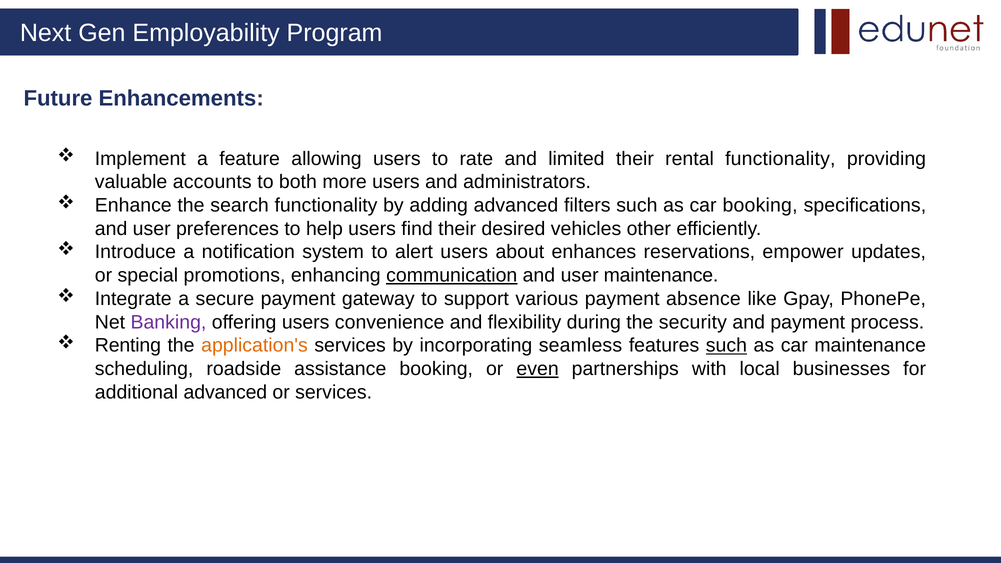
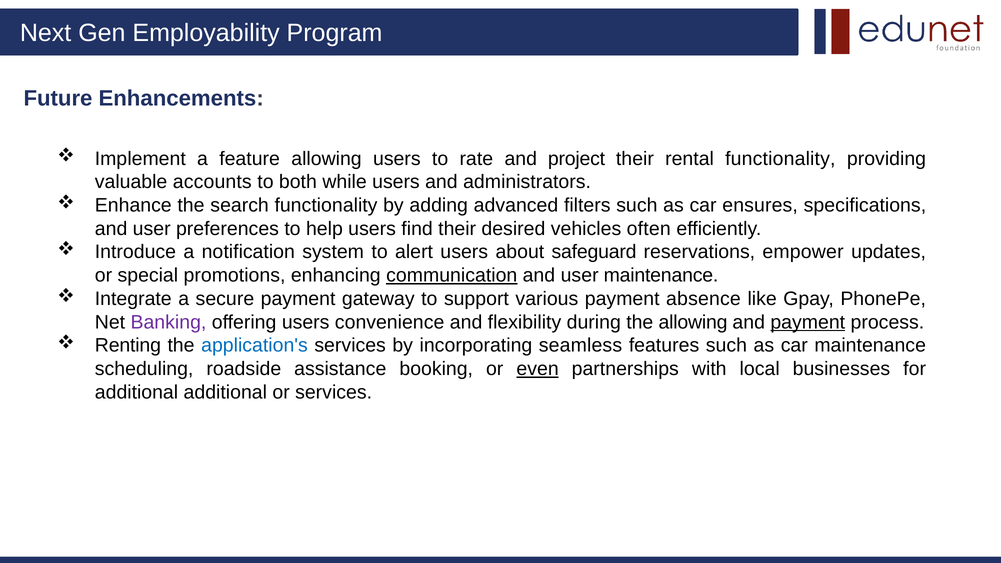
limited: limited -> project
more: more -> while
car booking: booking -> ensures
other: other -> often
enhances: enhances -> safeguard
the security: security -> allowing
payment at (808, 322) underline: none -> present
application's colour: orange -> blue
such at (726, 346) underline: present -> none
additional advanced: advanced -> additional
